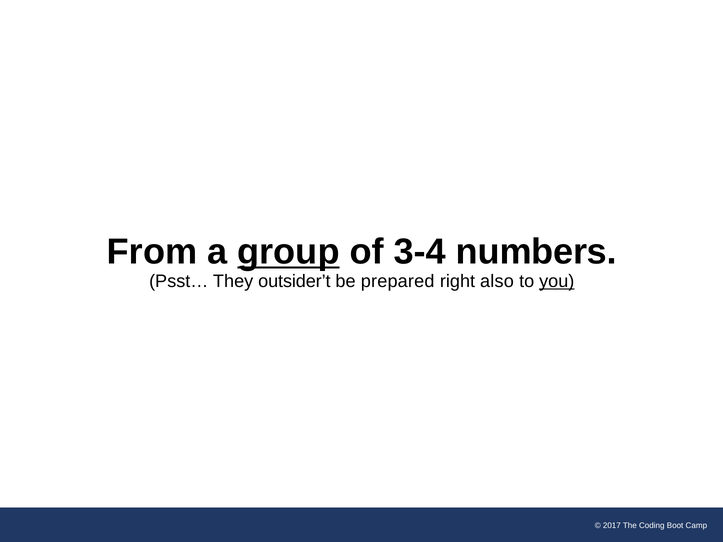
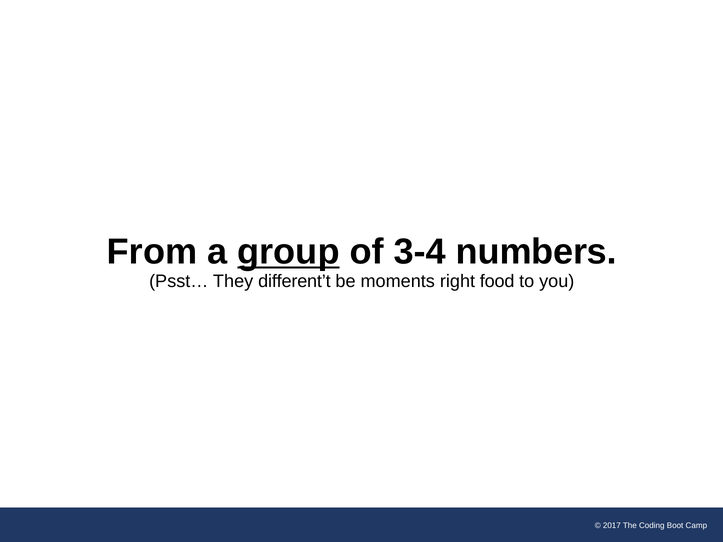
outsider’t: outsider’t -> different’t
prepared: prepared -> moments
also: also -> food
you underline: present -> none
